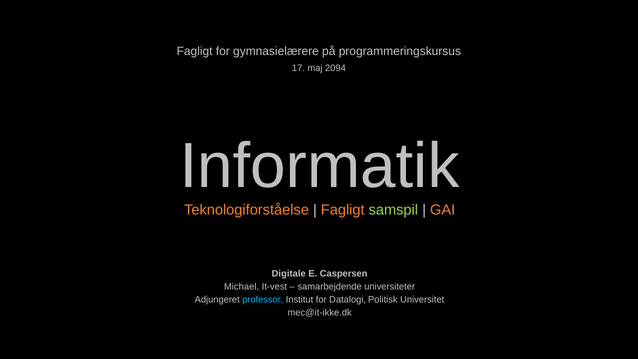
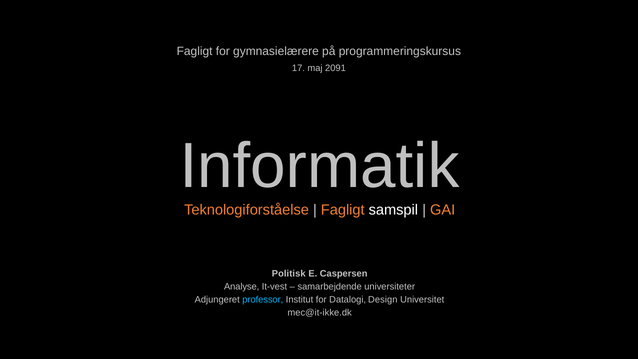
2094: 2094 -> 2091
samspil colour: light green -> white
Digitale: Digitale -> Politisk
Michael: Michael -> Analyse
Politisk: Politisk -> Design
